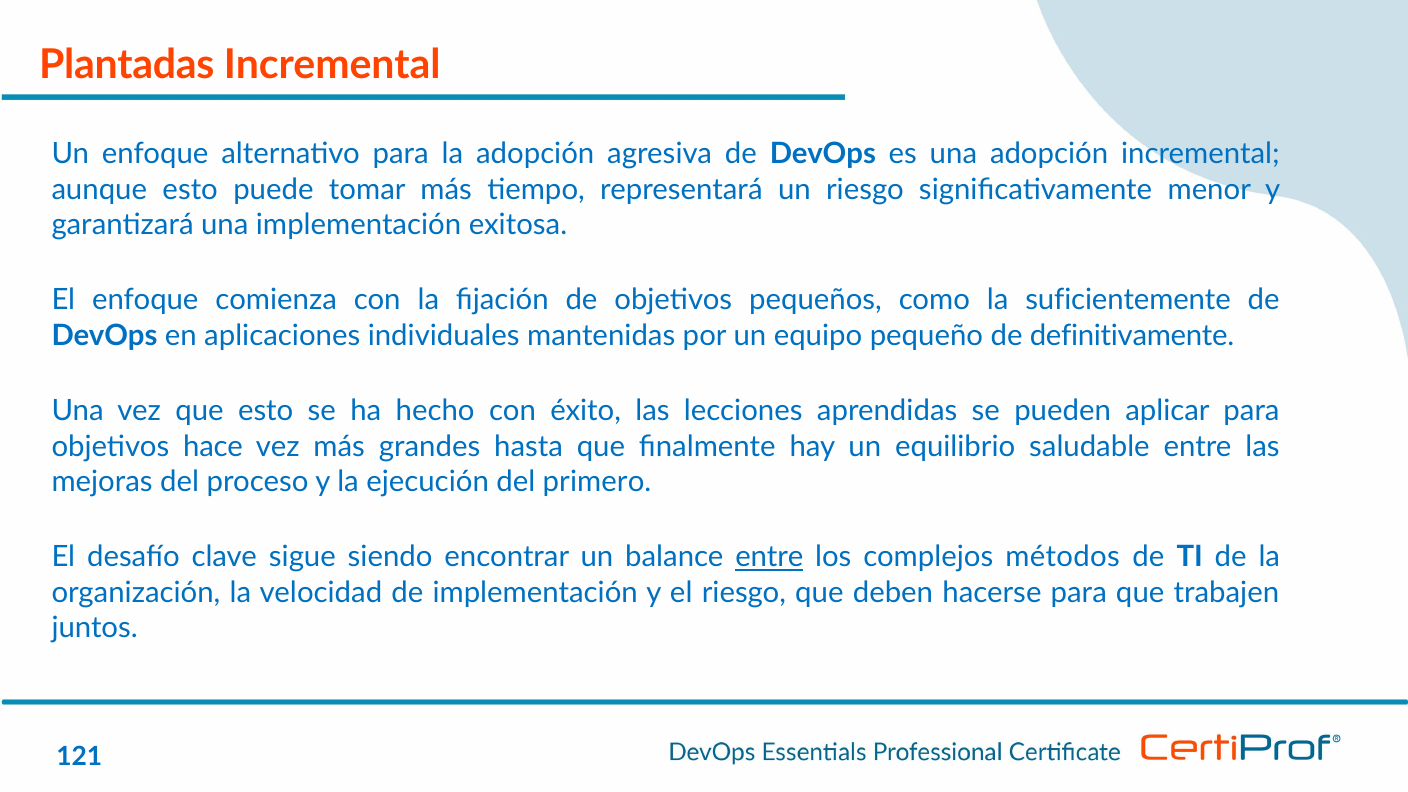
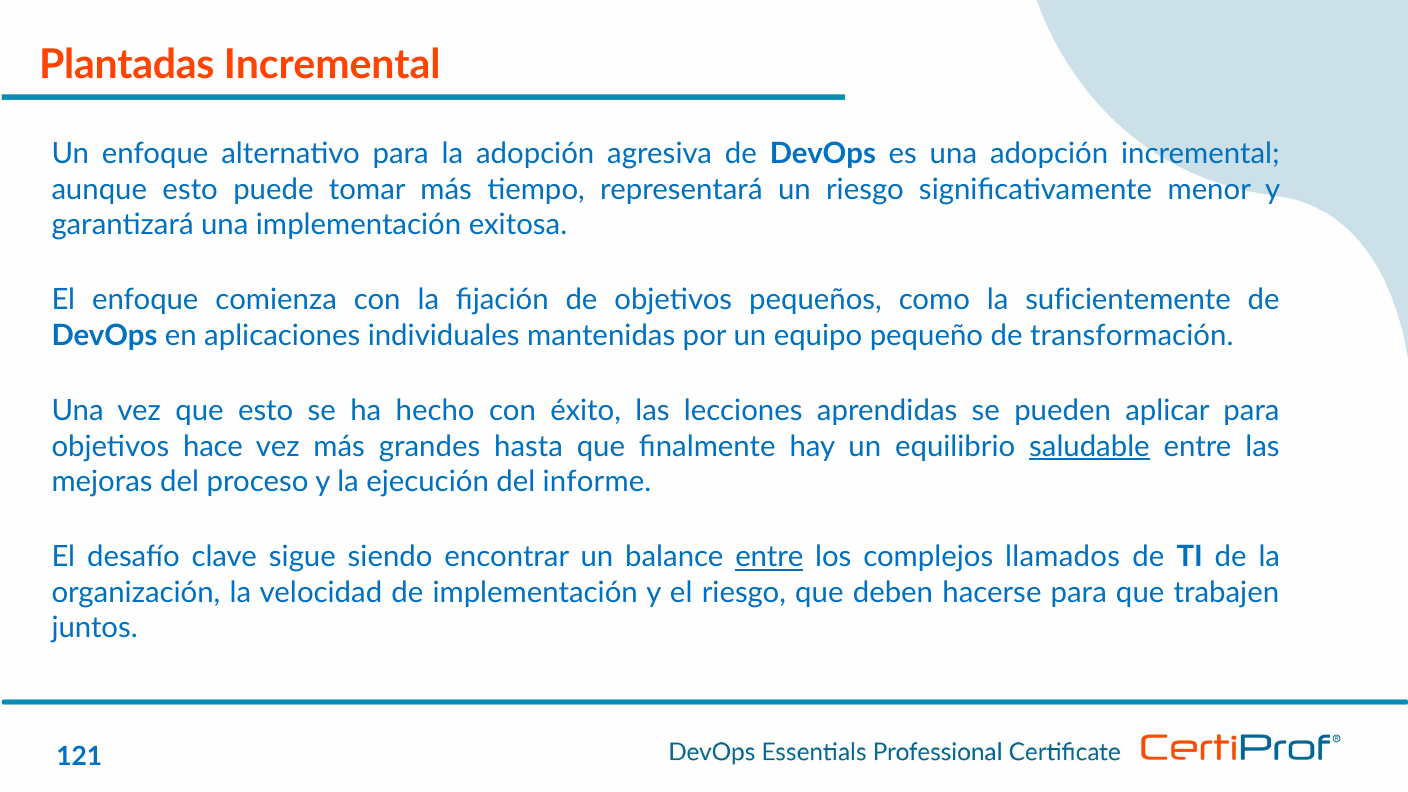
definitivamente: definitivamente -> transformación
saludable underline: none -> present
primero: primero -> informe
métodos: métodos -> llamados
